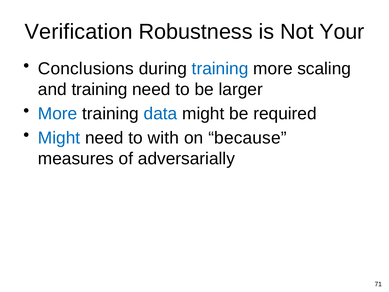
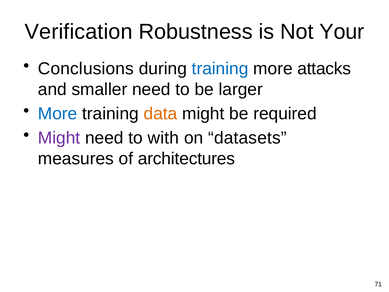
scaling: scaling -> attacks
and training: training -> smaller
data colour: blue -> orange
Might at (59, 138) colour: blue -> purple
because: because -> datasets
adversarially: adversarially -> architectures
